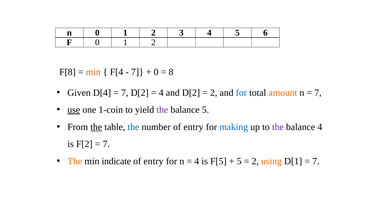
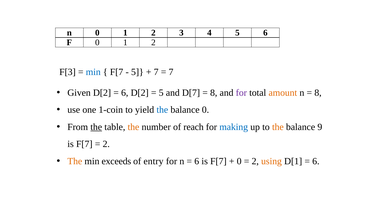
F[8: F[8 -> F[3
min at (93, 72) colour: orange -> blue
F[4 at (117, 72): F[4 -> F[7
7 at (137, 72): 7 -> 5
0 at (156, 72): 0 -> 7
8 at (171, 72): 8 -> 7
Given D[4: D[4 -> D[2
7 at (125, 93): 7 -> 6
4 at (161, 93): 4 -> 5
and D[2: D[2 -> D[7
2 at (214, 93): 2 -> 8
for at (241, 93) colour: blue -> purple
7 at (318, 93): 7 -> 8
use underline: present -> none
the at (162, 110) colour: purple -> blue
balance 5: 5 -> 0
the at (133, 127) colour: blue -> orange
number of entry: entry -> reach
the at (278, 127) colour: purple -> orange
balance 4: 4 -> 9
F[2 at (84, 144): F[2 -> F[7
7 at (106, 144): 7 -> 2
indicate: indicate -> exceeds
4 at (197, 161): 4 -> 6
F[5 at (218, 161): F[5 -> F[7
5 at (239, 161): 5 -> 0
7 at (316, 161): 7 -> 6
